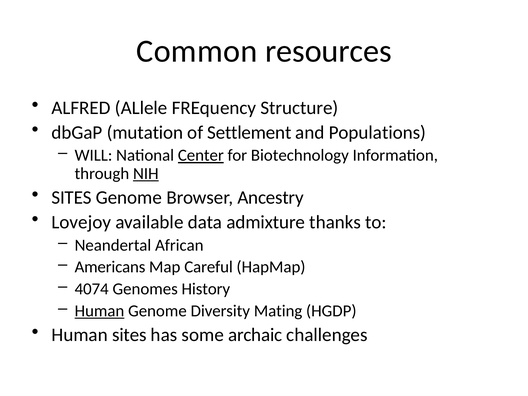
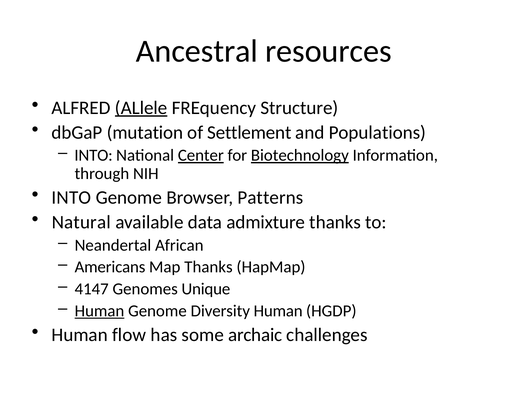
Common: Common -> Ancestral
ALlele underline: none -> present
WILL at (93, 155): WILL -> INTO
Biotechnology underline: none -> present
NIH underline: present -> none
SITES at (72, 198): SITES -> INTO
Ancestry: Ancestry -> Patterns
Lovejoy: Lovejoy -> Natural
Map Careful: Careful -> Thanks
4074: 4074 -> 4147
History: History -> Unique
Diversity Mating: Mating -> Human
Human sites: sites -> flow
